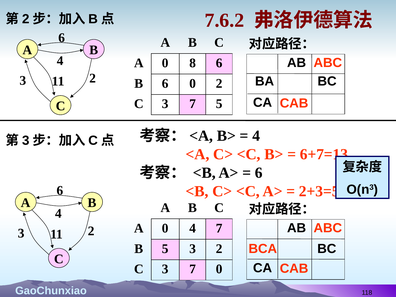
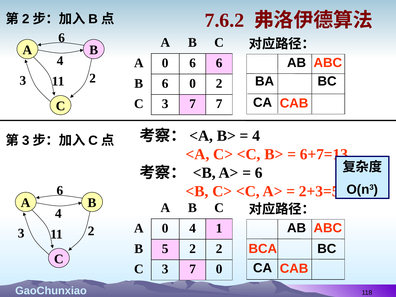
0 8: 8 -> 6
7 5: 5 -> 7
4 7: 7 -> 1
5 3: 3 -> 2
